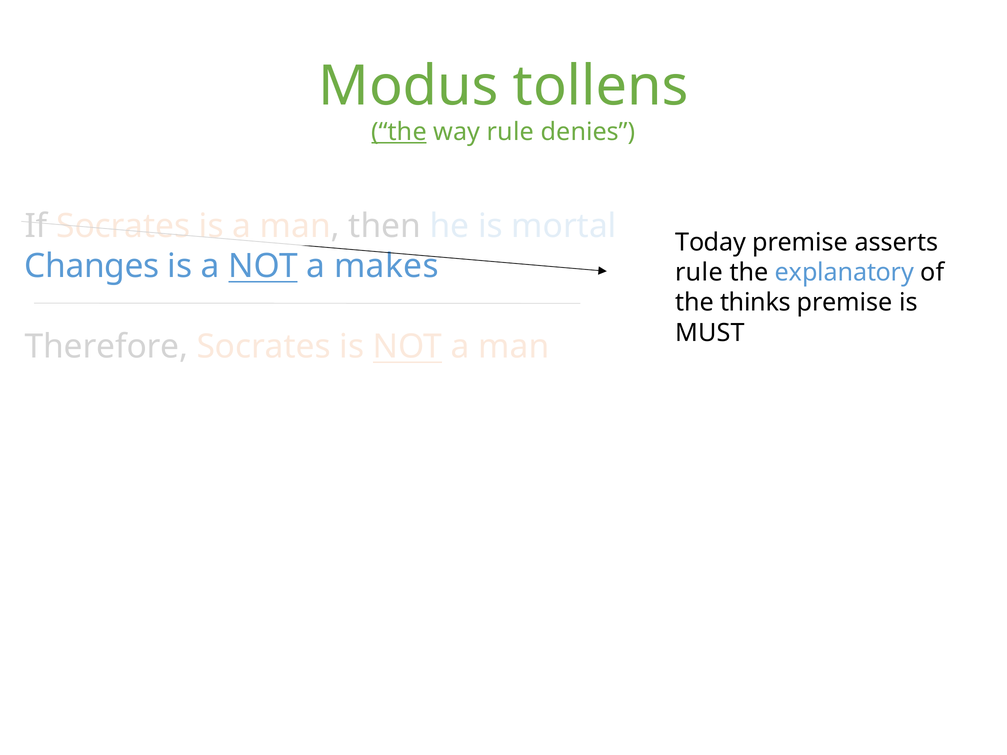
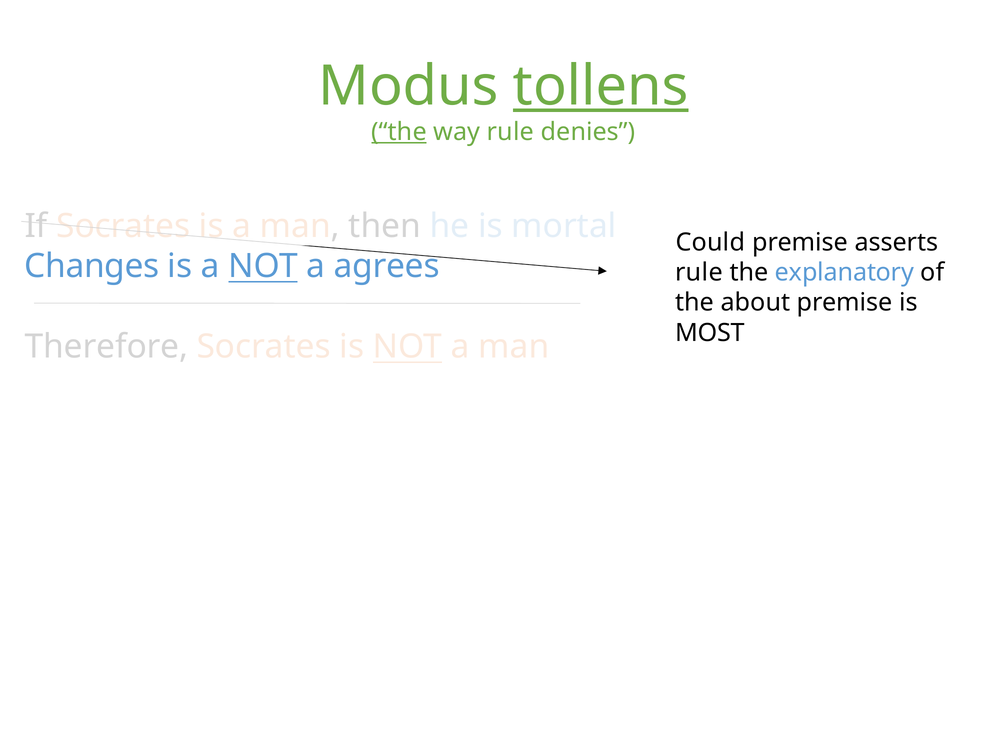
tollens underline: none -> present
Today: Today -> Could
makes: makes -> agrees
thinks: thinks -> about
MUST: MUST -> MOST
